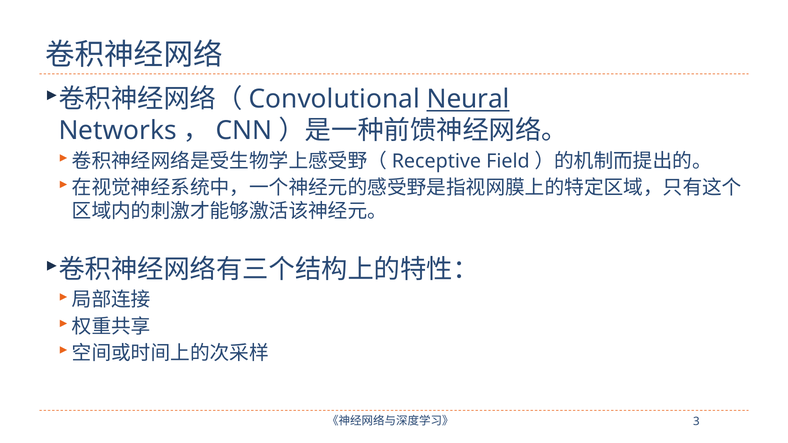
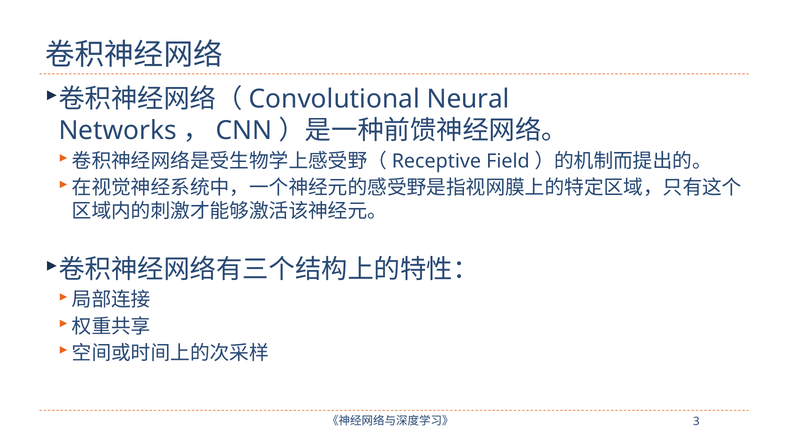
Neural underline: present -> none
